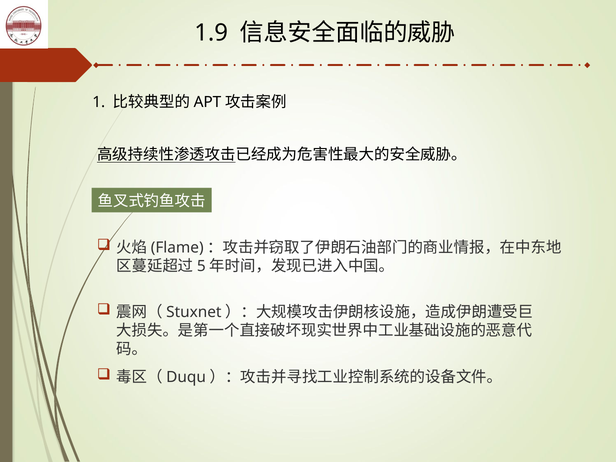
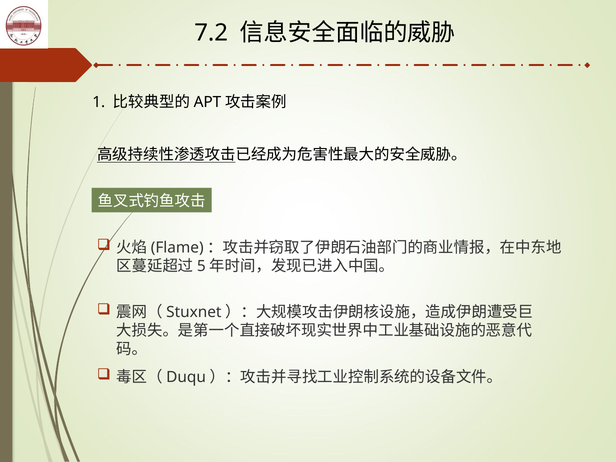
1.9: 1.9 -> 7.2
